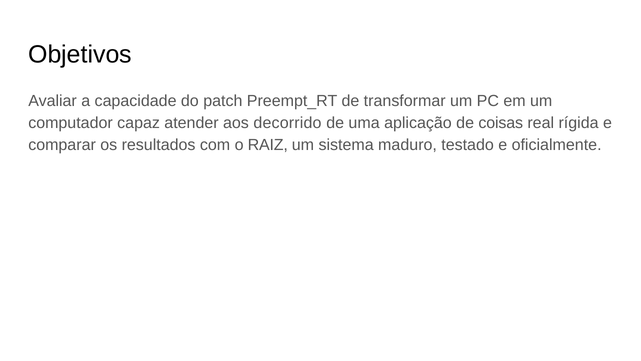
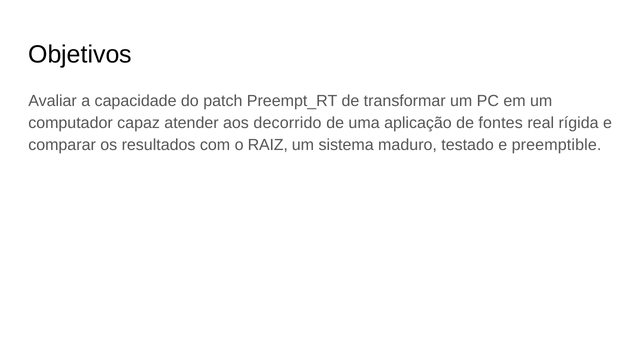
coisas: coisas -> fontes
oficialmente: oficialmente -> preemptible
